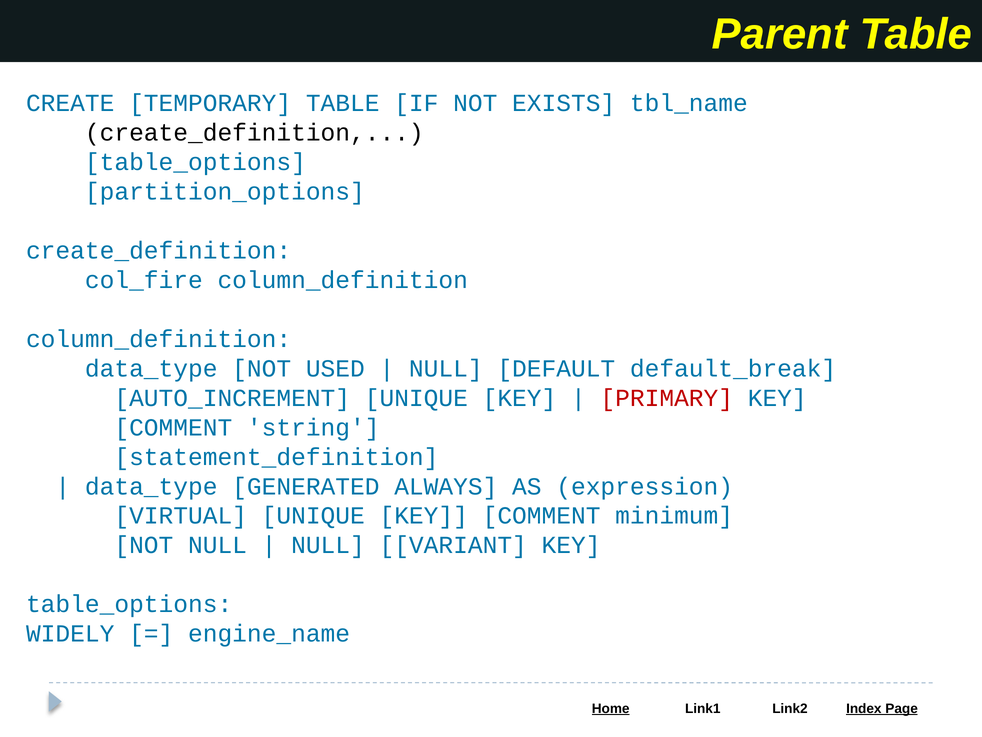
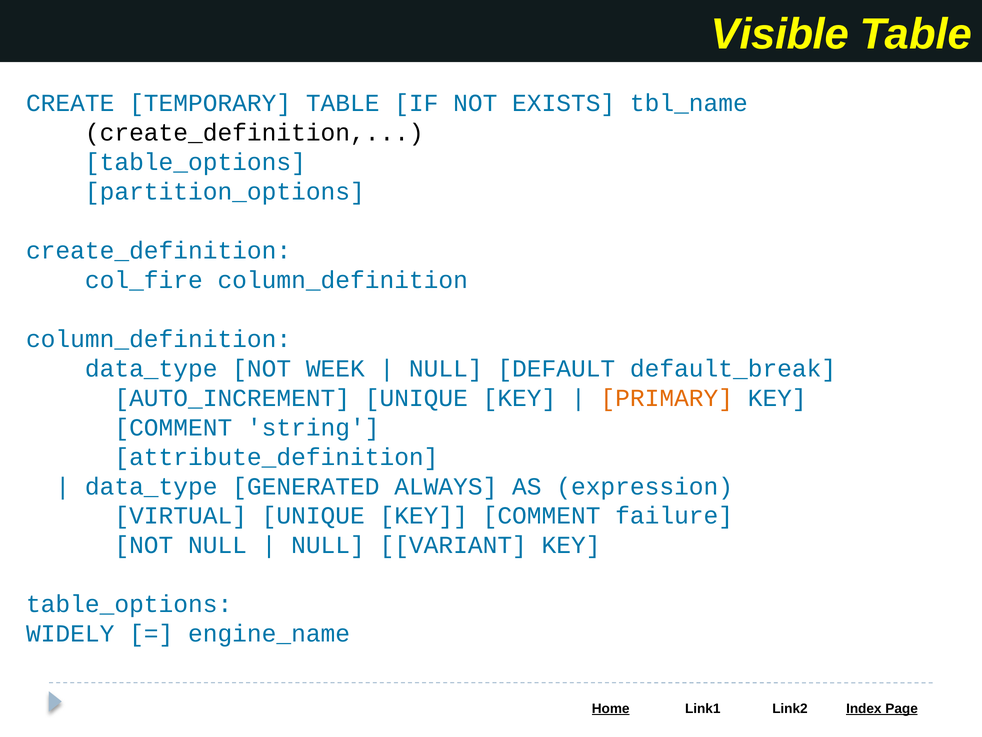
Parent: Parent -> Visible
USED: USED -> WEEK
PRIMARY colour: red -> orange
statement_definition: statement_definition -> attribute_definition
minimum: minimum -> failure
